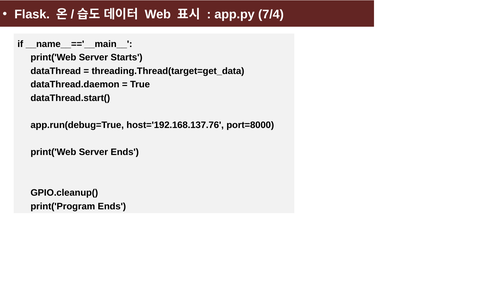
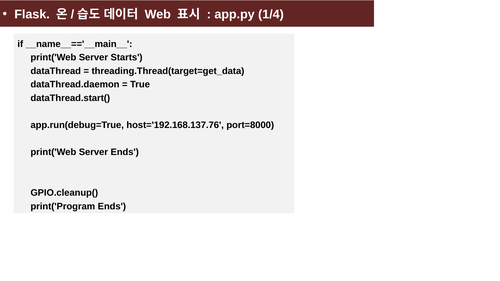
7/4: 7/4 -> 1/4
